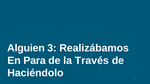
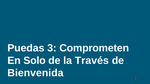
Alguien: Alguien -> Puedas
Realizábamos: Realizábamos -> Comprometen
Para: Para -> Solo
Haciéndolo: Haciéndolo -> Bienvenida
